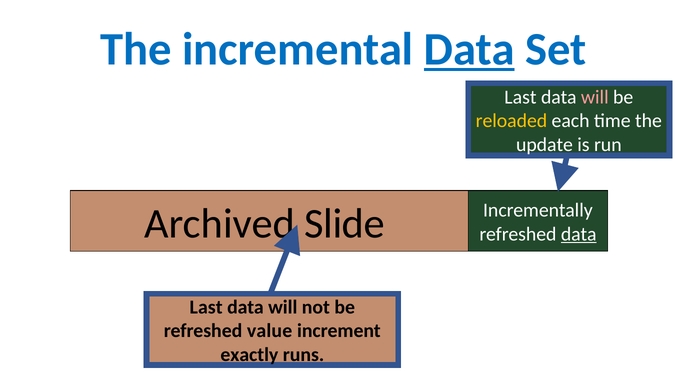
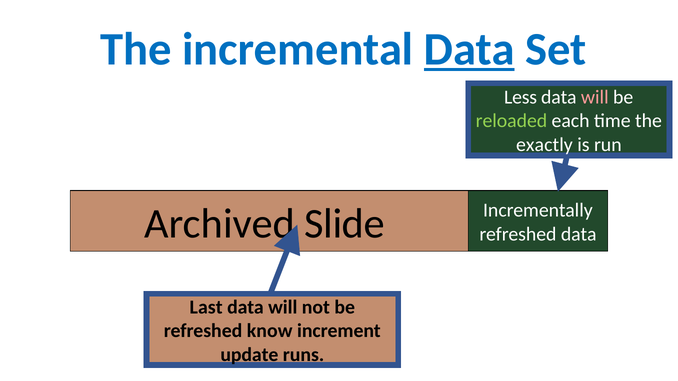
Last at (520, 97): Last -> Less
reloaded colour: yellow -> light green
update: update -> exactly
data at (579, 234) underline: present -> none
value: value -> know
exactly: exactly -> update
